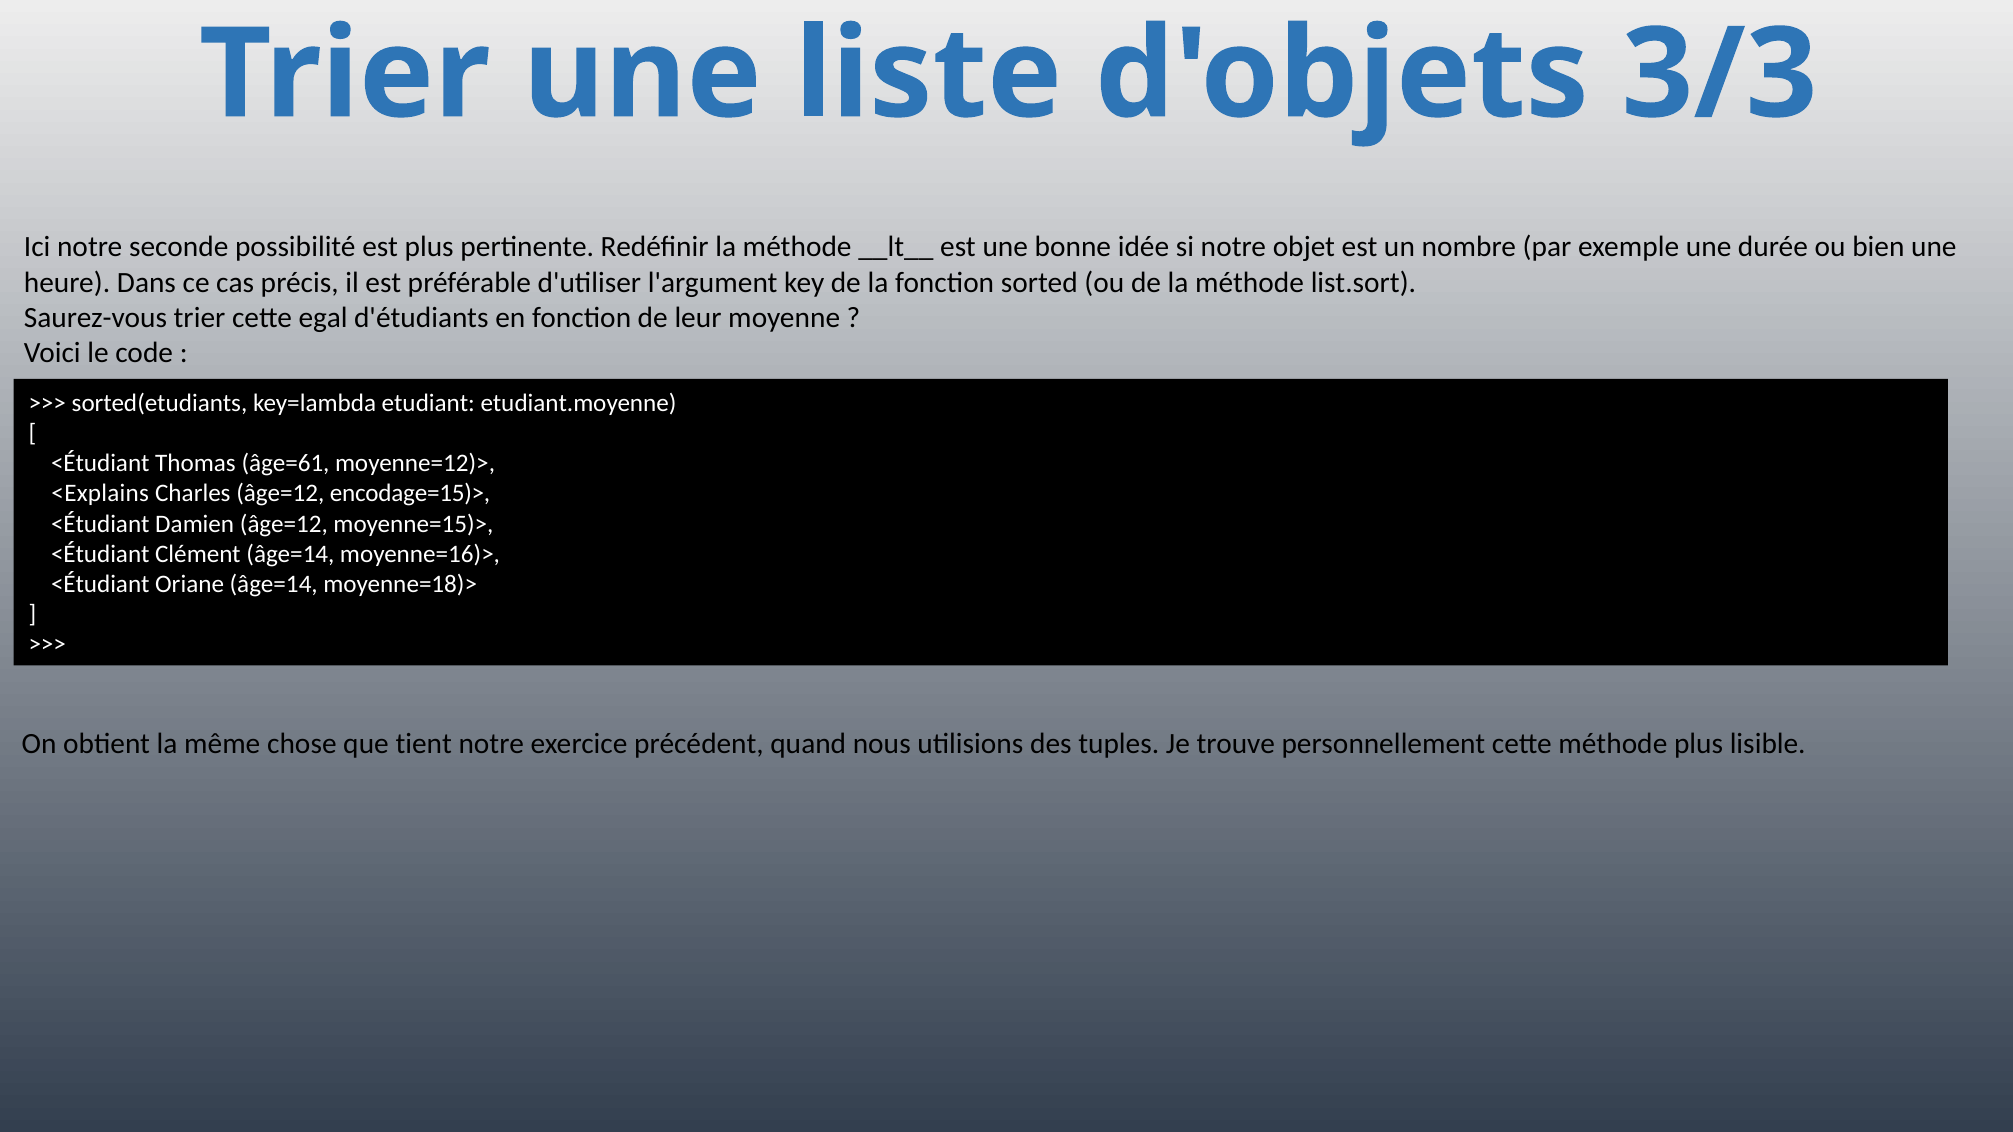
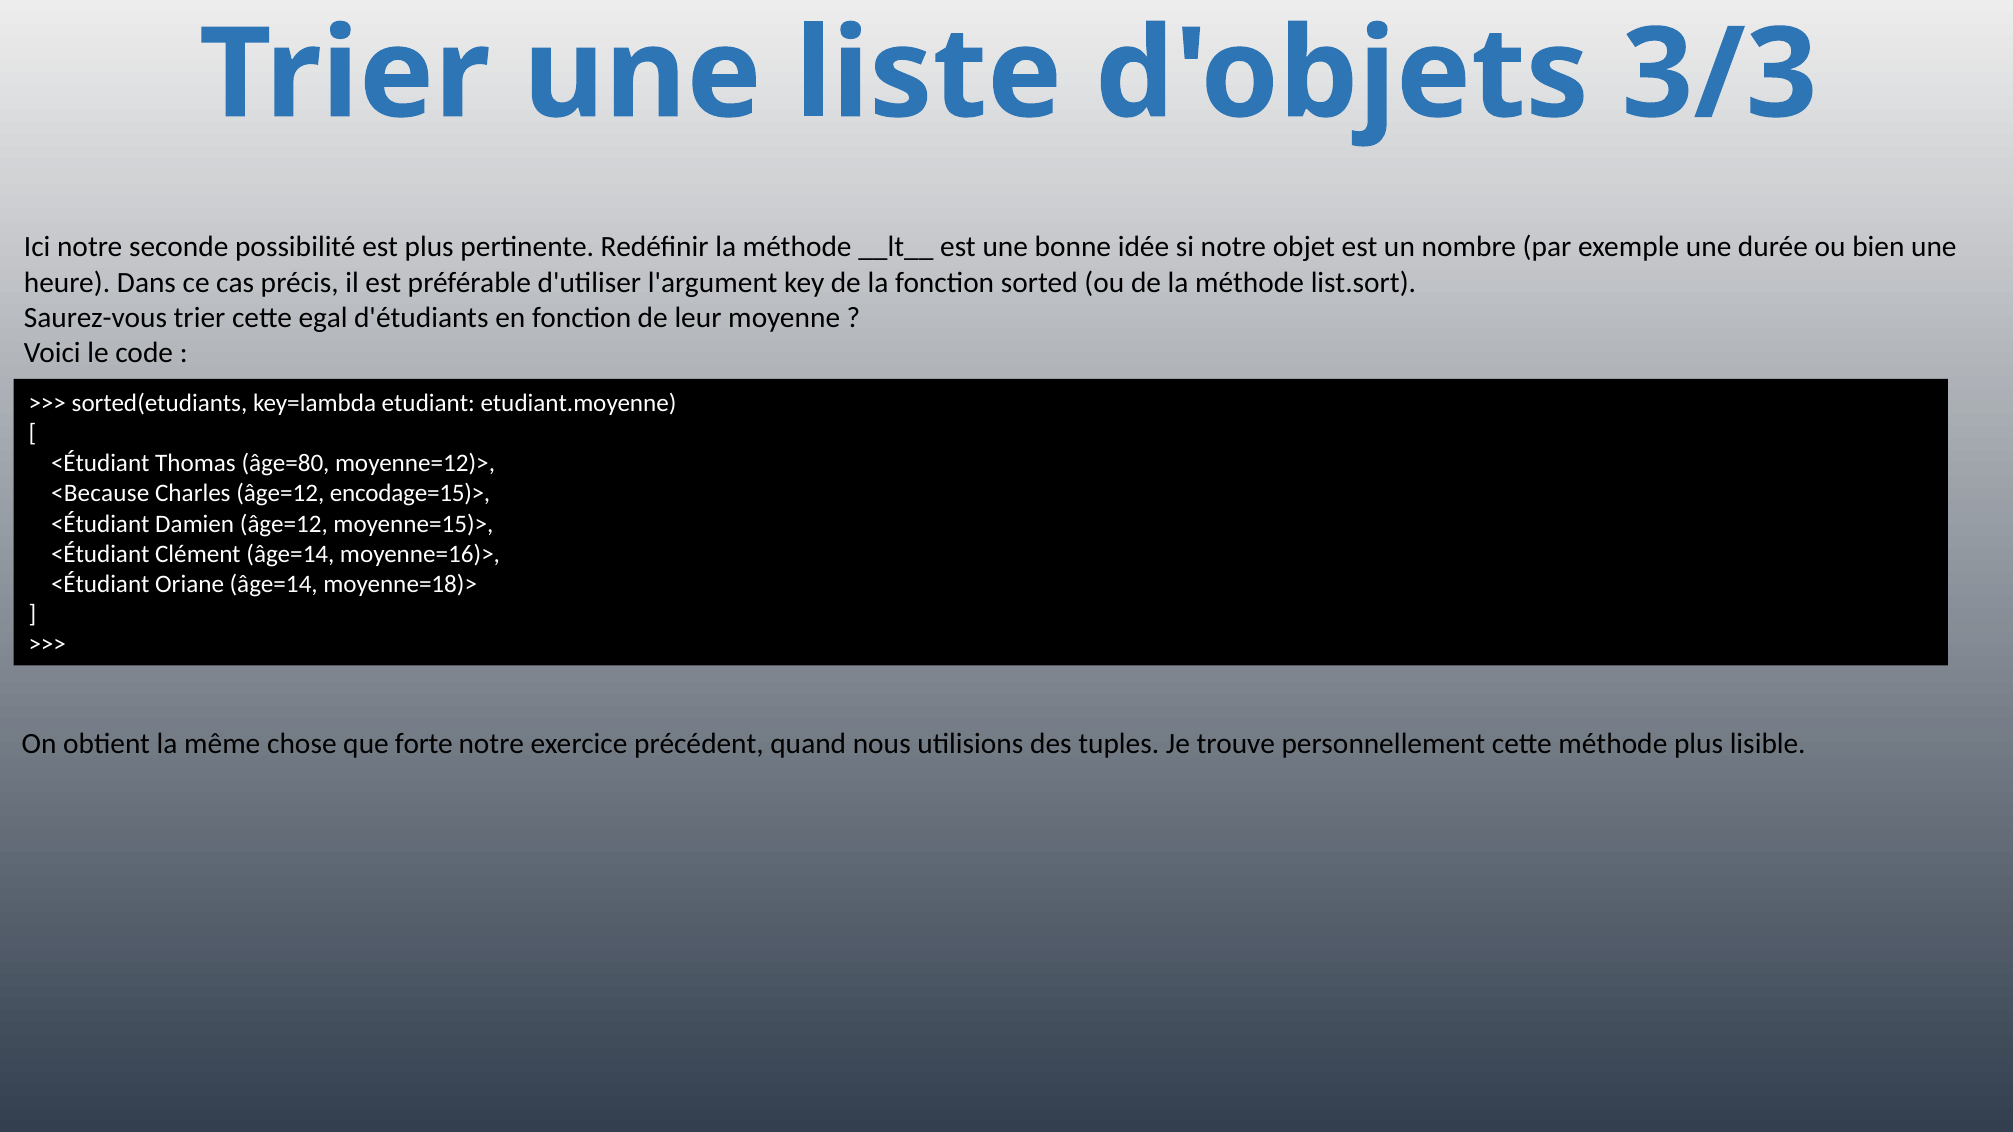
âge=61: âge=61 -> âge=80
<Explains: <Explains -> <Because
tient: tient -> forte
